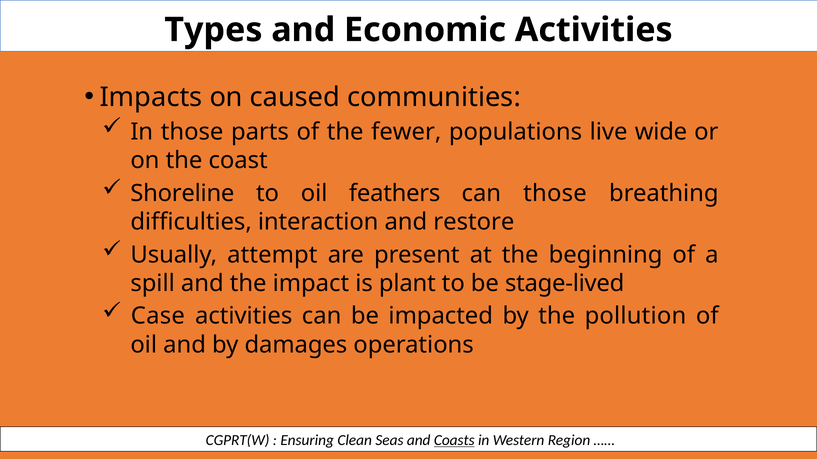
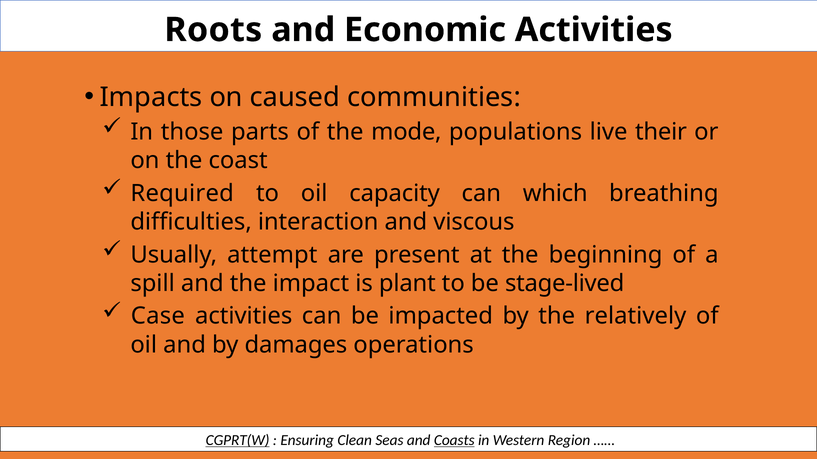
Types: Types -> Roots
fewer: fewer -> mode
wide: wide -> their
Shoreline: Shoreline -> Required
feathers: feathers -> capacity
can those: those -> which
restore: restore -> viscous
pollution: pollution -> relatively
CGPRT(W underline: none -> present
